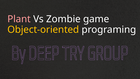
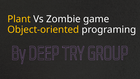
Plant colour: pink -> yellow
